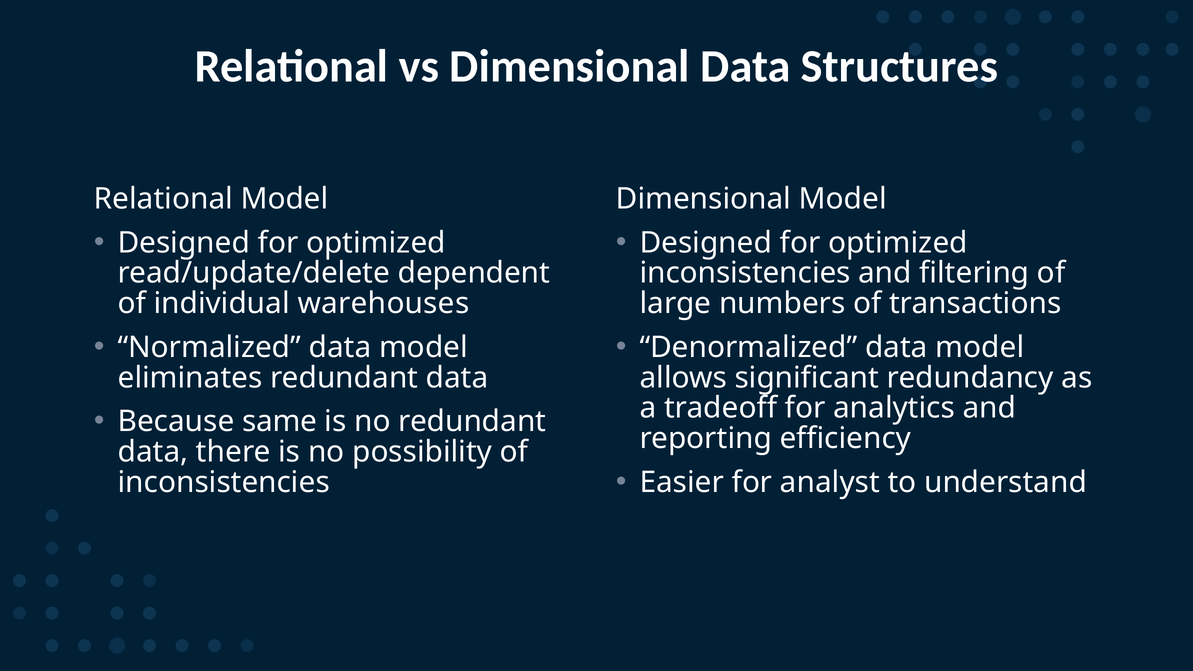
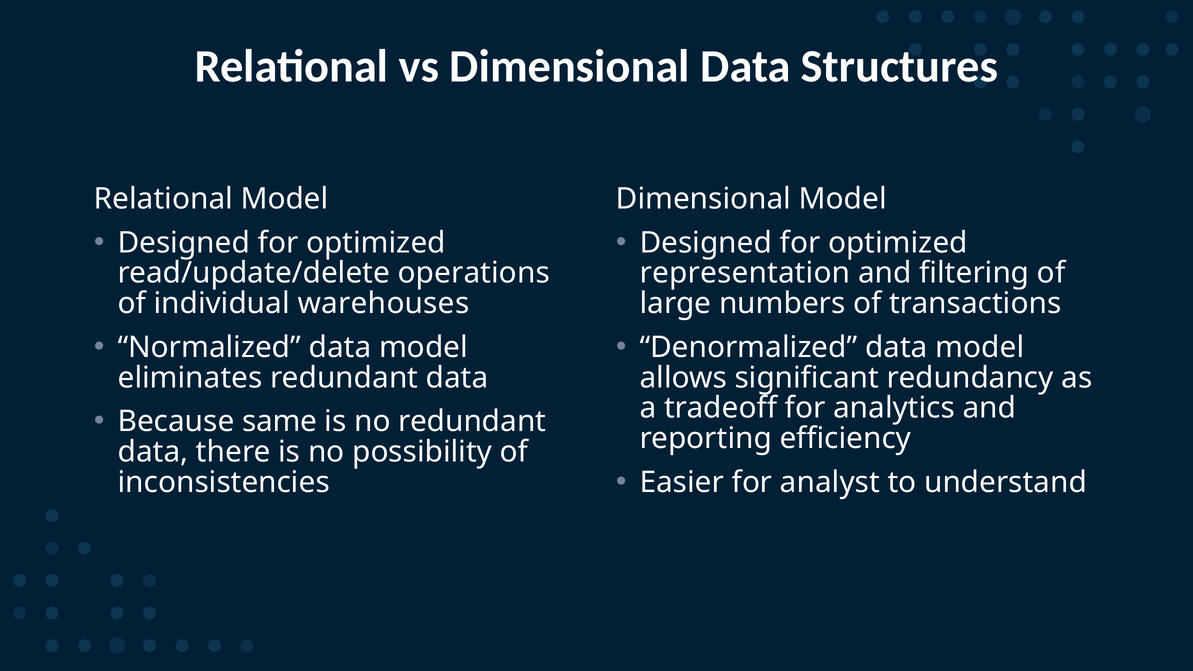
dependent: dependent -> operations
inconsistencies at (745, 273): inconsistencies -> representation
